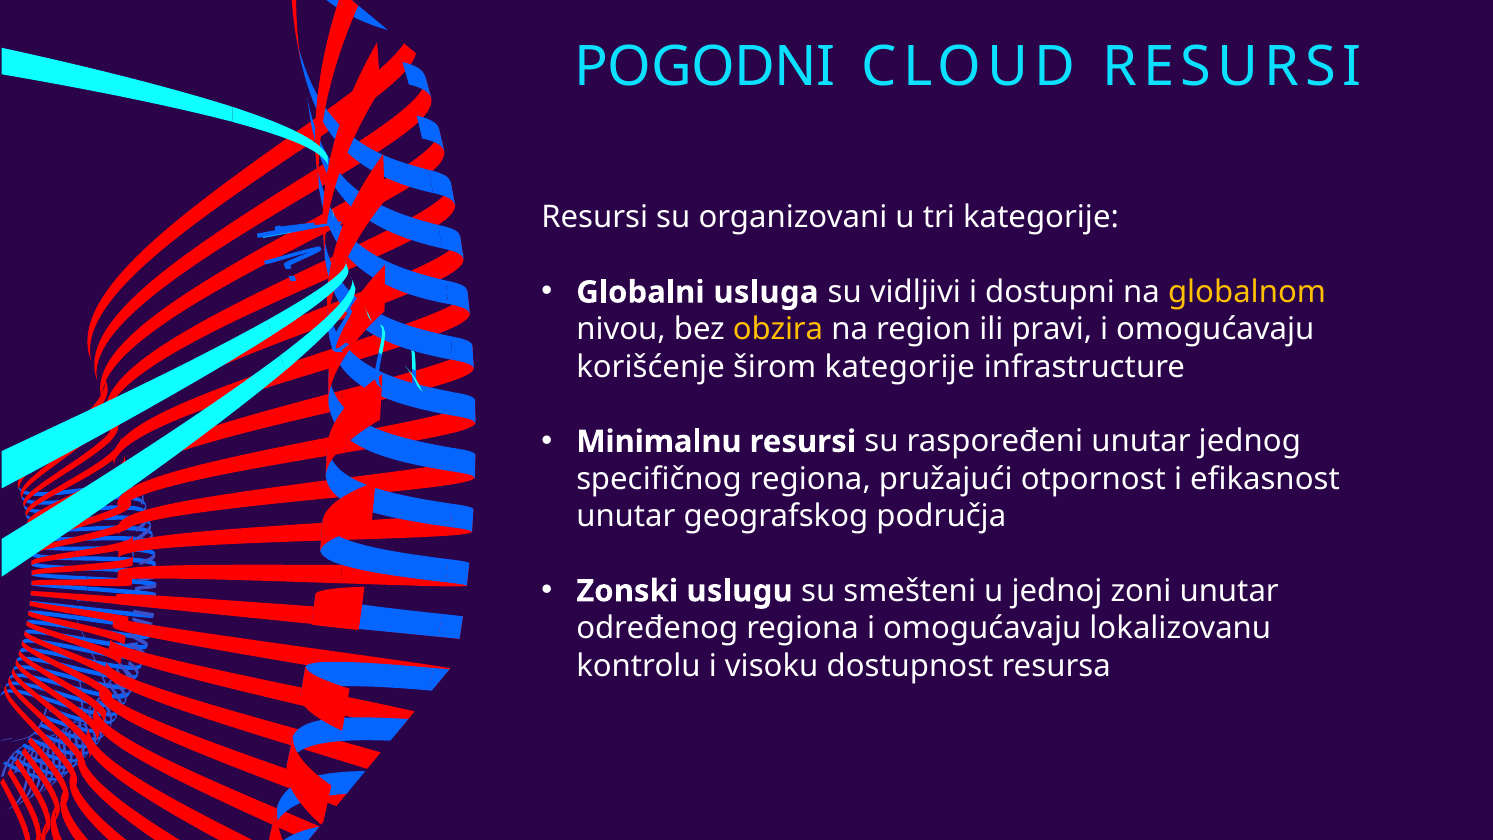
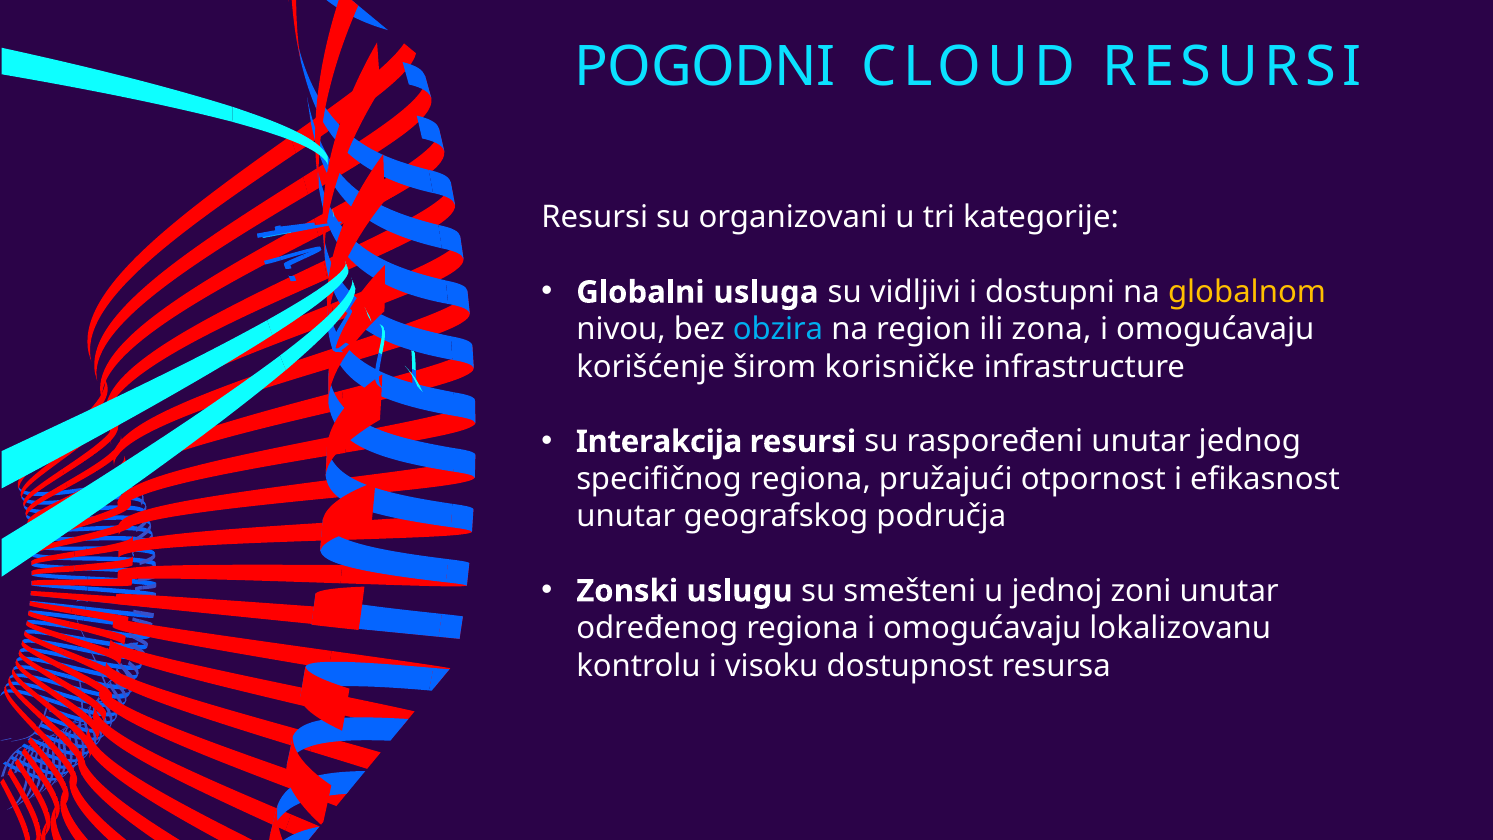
obzira colour: yellow -> light blue
pravi: pravi -> zona
širom kategorije: kategorije -> korisničke
Minimalnu: Minimalnu -> Interakcija
